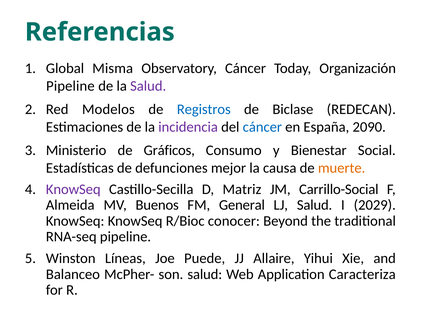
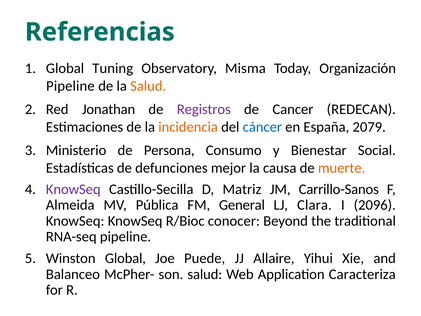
Misma: Misma -> Tuning
Observatory Cáncer: Cáncer -> Misma
Salud at (148, 86) colour: purple -> orange
Modelos: Modelos -> Jonathan
Registros colour: blue -> purple
Biclase: Biclase -> Cancer
incidencia colour: purple -> orange
2090: 2090 -> 2079
Gráficos: Gráficos -> Persona
Carrillo-Social: Carrillo-Social -> Carrillo-Sanos
Buenos: Buenos -> Pública
LJ Salud: Salud -> Clara
2029: 2029 -> 2096
Winston Líneas: Líneas -> Global
